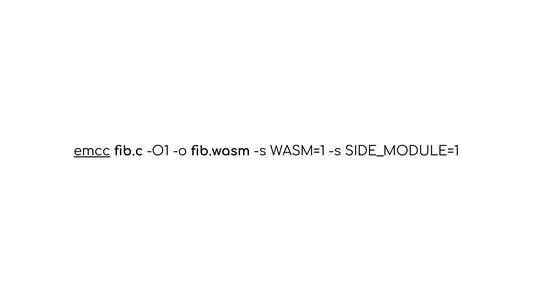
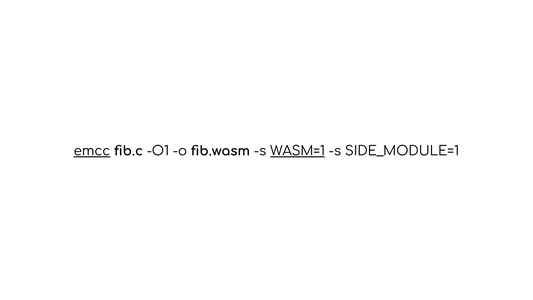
WASM=1 underline: none -> present
